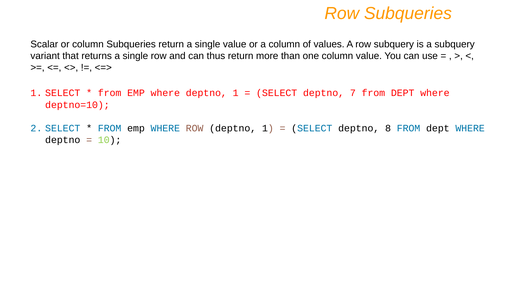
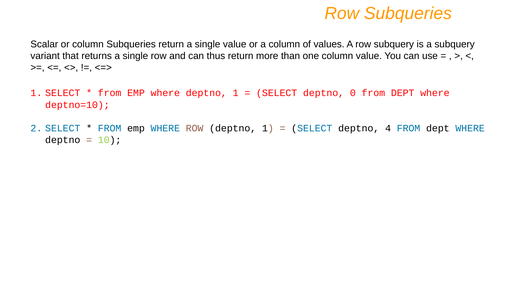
7: 7 -> 0
8: 8 -> 4
